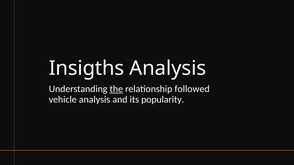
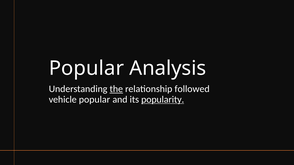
Insigths at (87, 68): Insigths -> Popular
vehicle analysis: analysis -> popular
popularity underline: none -> present
